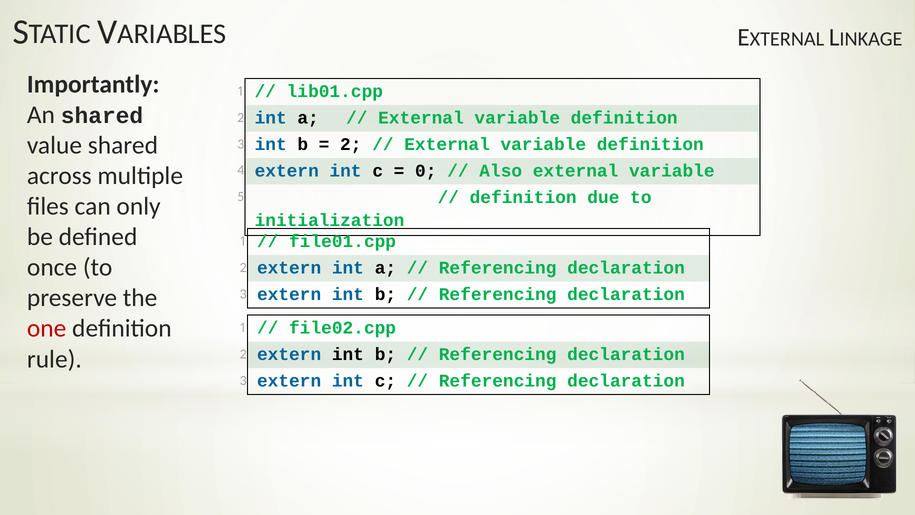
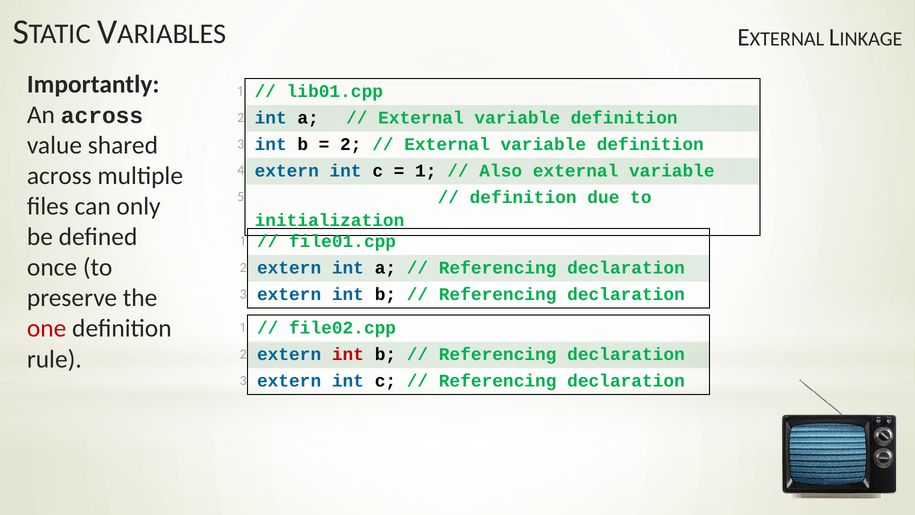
An shared: shared -> across
0 at (426, 171): 0 -> 1
int at (348, 354) colour: black -> red
